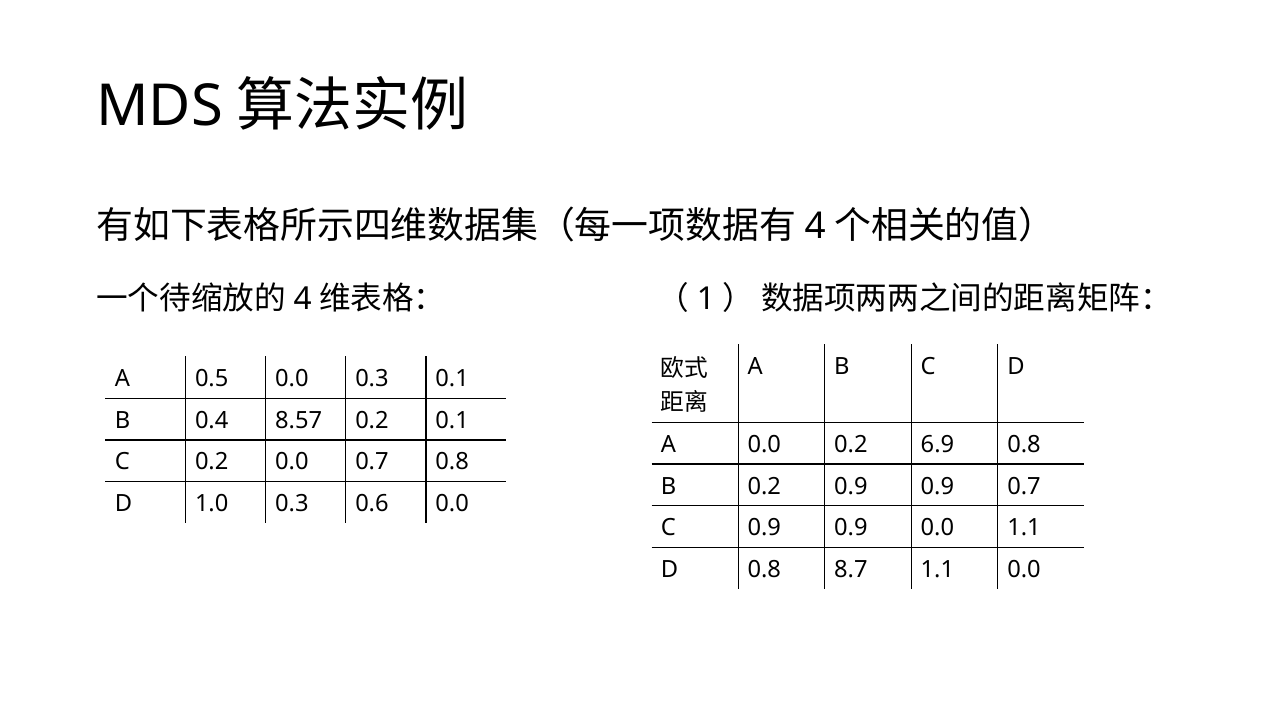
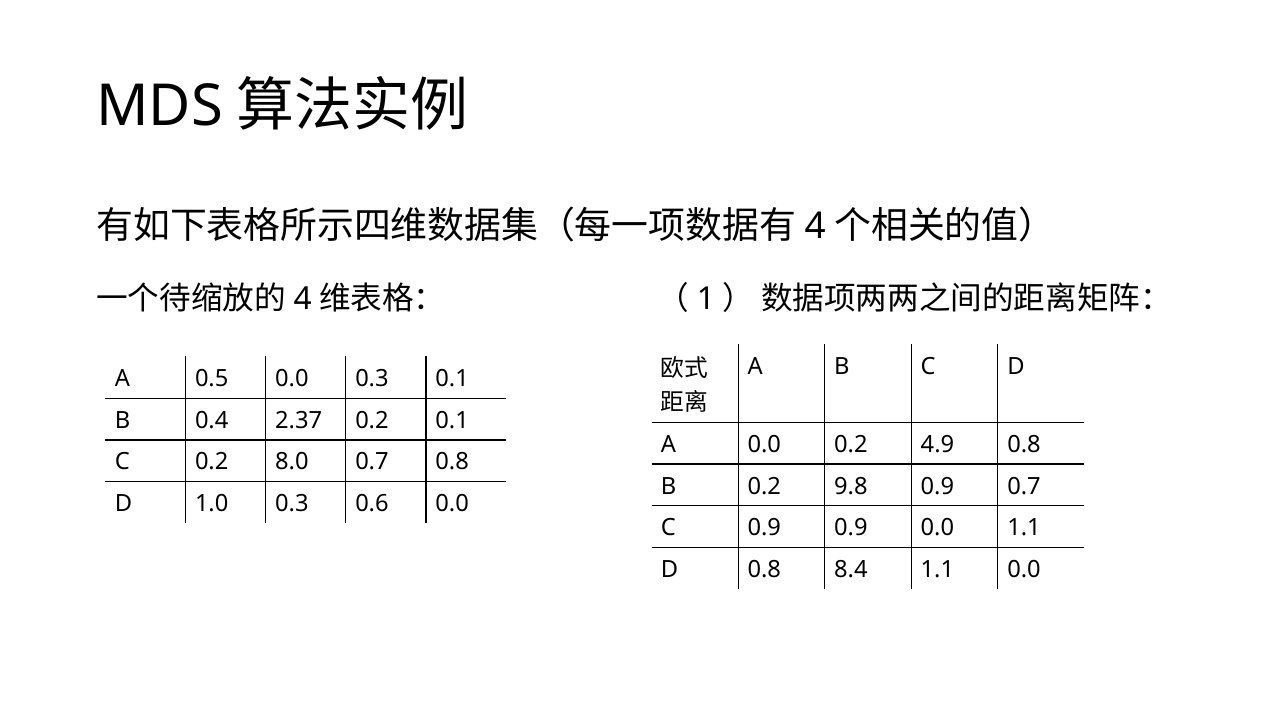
8.57: 8.57 -> 2.37
6.9: 6.9 -> 4.9
0.2 0.0: 0.0 -> 8.0
0.2 0.9: 0.9 -> 9.8
8.7: 8.7 -> 8.4
